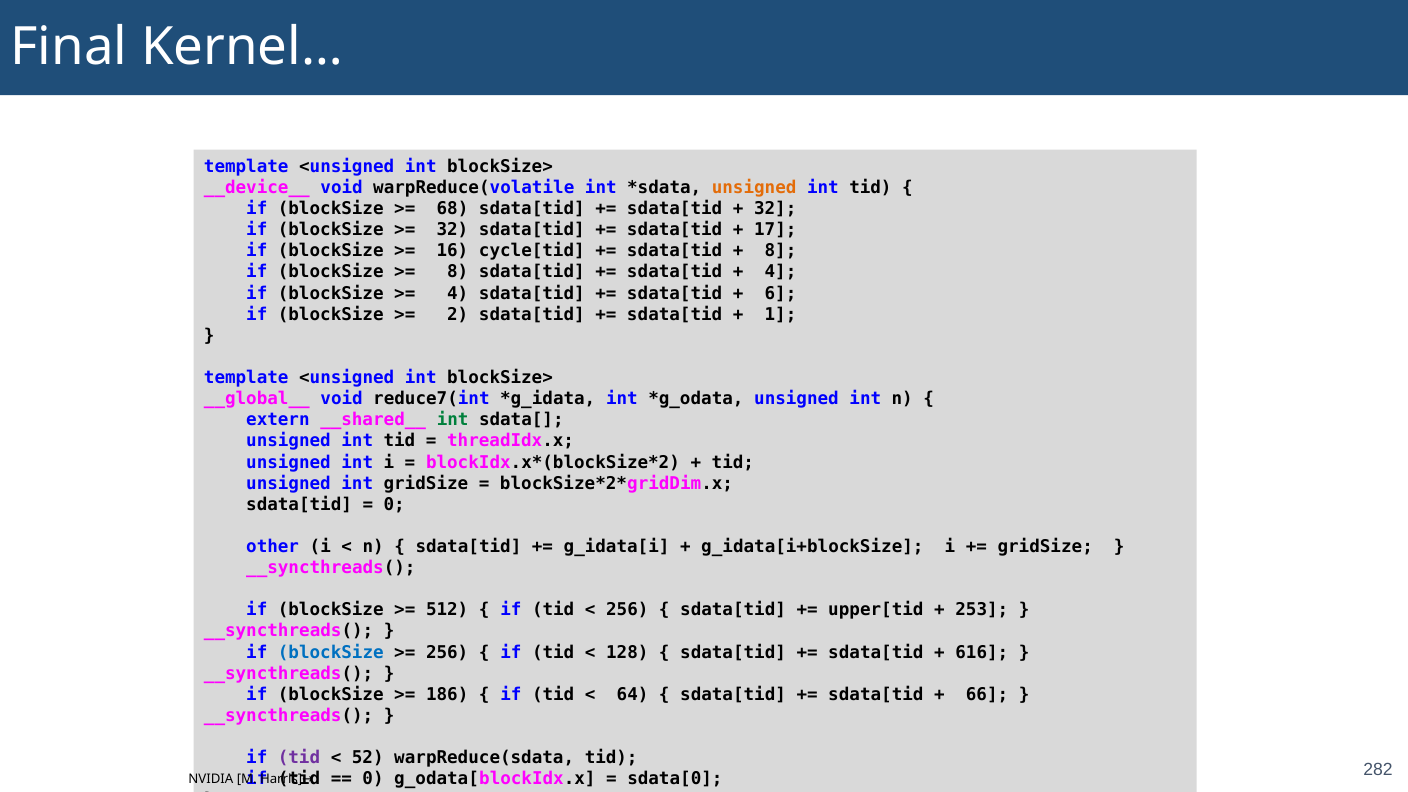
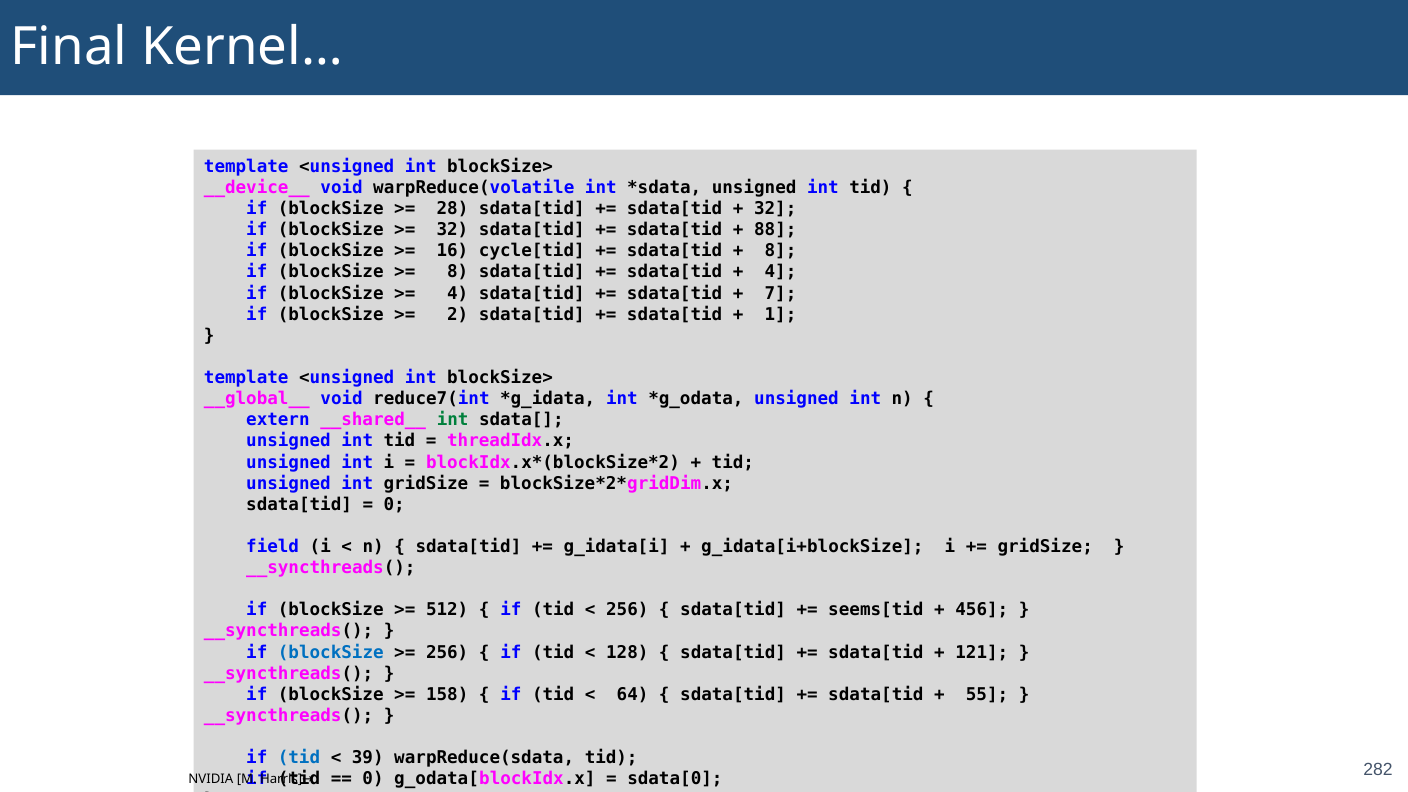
unsigned at (754, 188) colour: orange -> black
68: 68 -> 28
17: 17 -> 88
6: 6 -> 7
other: other -> field
upper[tid: upper[tid -> seems[tid
253: 253 -> 456
616: 616 -> 121
186: 186 -> 158
66: 66 -> 55
tid at (299, 758) colour: purple -> blue
52: 52 -> 39
